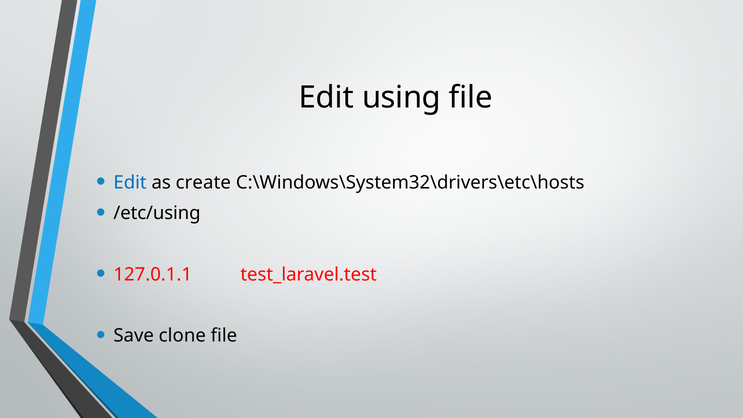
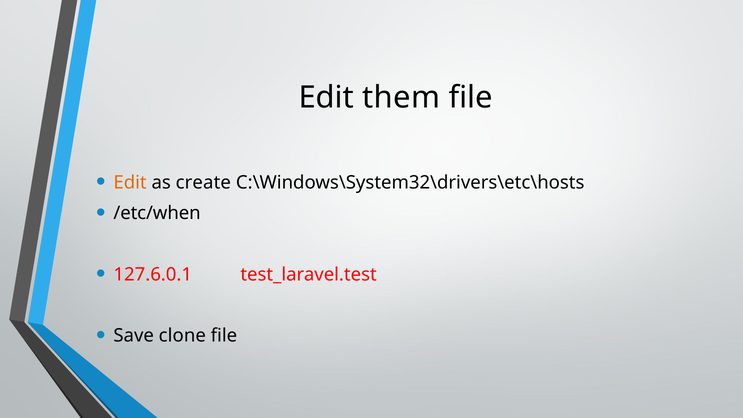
using: using -> them
Edit at (130, 182) colour: blue -> orange
/etc/using: /etc/using -> /etc/when
127.0.1.1: 127.0.1.1 -> 127.6.0.1
